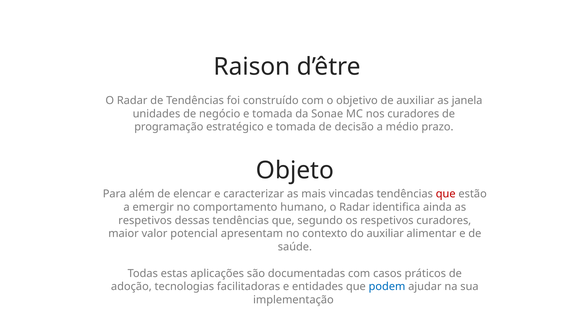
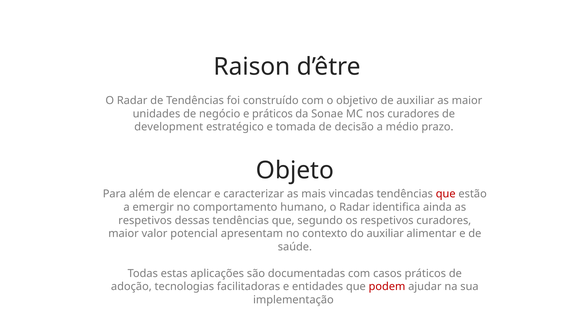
as janela: janela -> maior
negócio e tomada: tomada -> práticos
programação: programação -> development
podem colour: blue -> red
